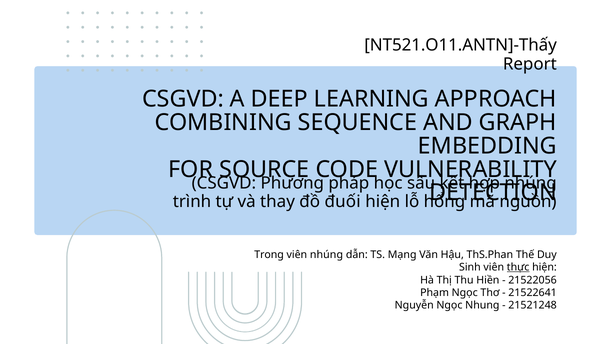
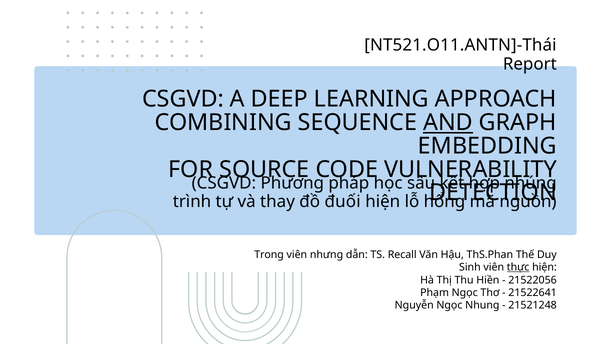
NT521.O11.ANTN]-Thấy: NT521.O11.ANTN]-Thấy -> NT521.O11.ANTN]-Thái
AND underline: none -> present
viên nhúng: nhúng -> nhưng
Mạng: Mạng -> Recall
